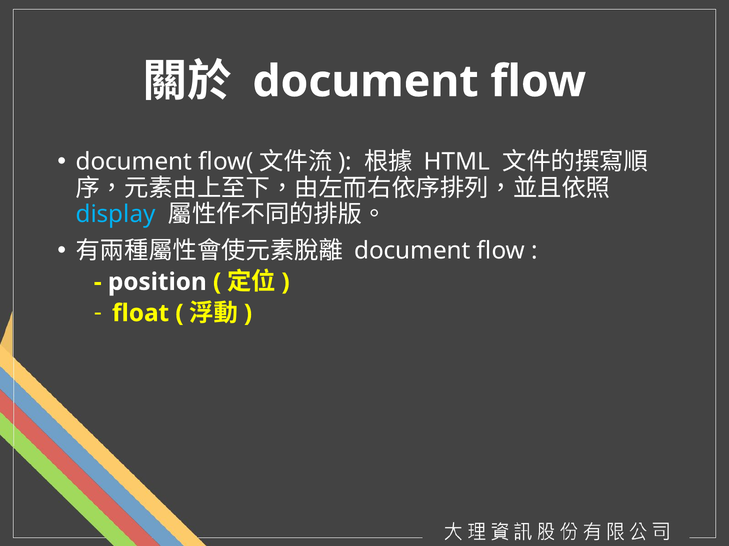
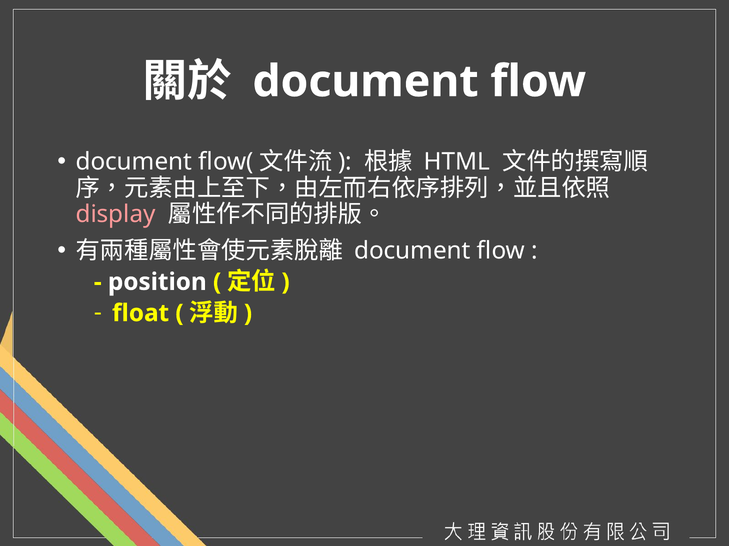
display colour: light blue -> pink
